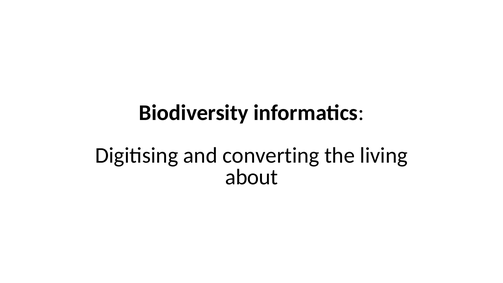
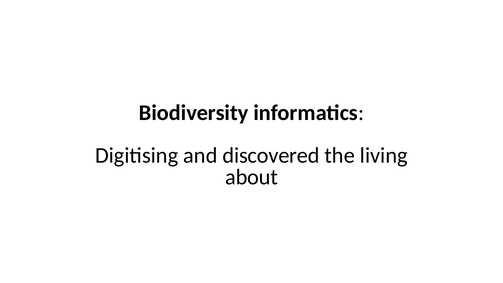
converting: converting -> discovered
